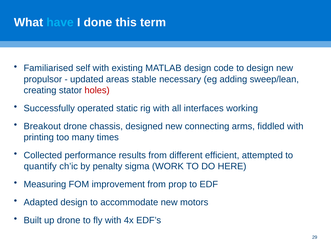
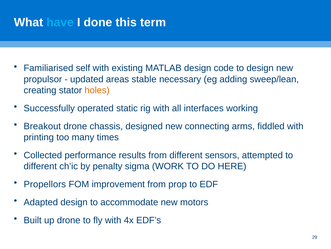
holes colour: red -> orange
efficient: efficient -> sensors
quantify at (40, 166): quantify -> different
Measuring: Measuring -> Propellors
